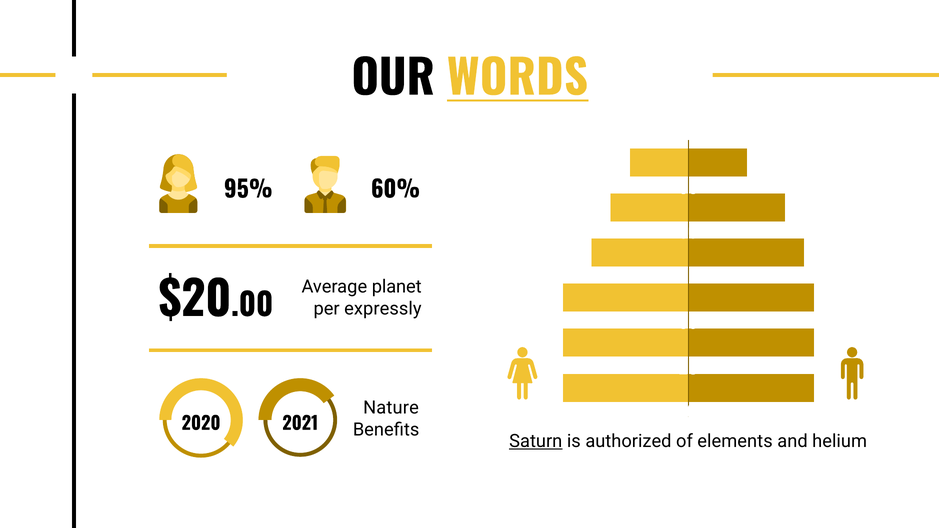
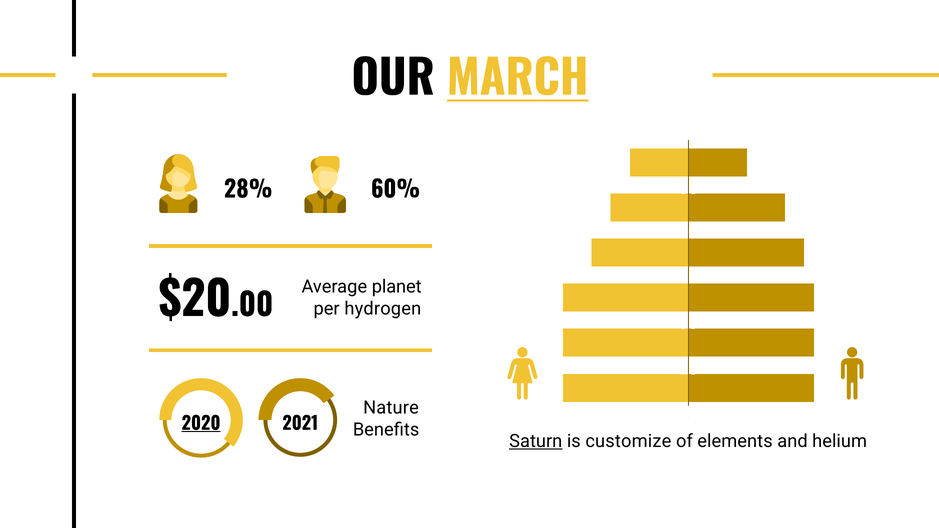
WORDS: WORDS -> MARCH
95%: 95% -> 28%
expressly: expressly -> hydrogen
2020 underline: none -> present
authorized: authorized -> customize
